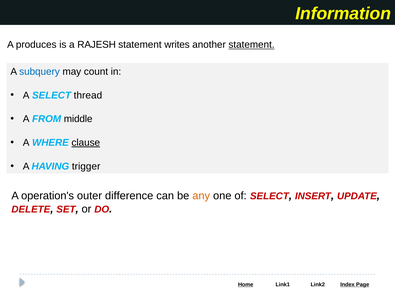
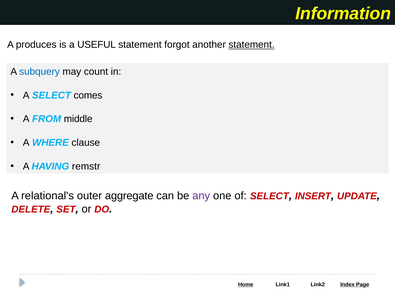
RAJESH: RAJESH -> USEFUL
writes: writes -> forgot
thread: thread -> comes
clause underline: present -> none
trigger: trigger -> remstr
operation's: operation's -> relational's
difference: difference -> aggregate
any colour: orange -> purple
